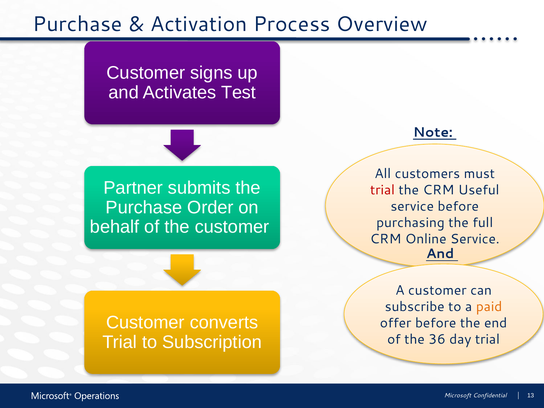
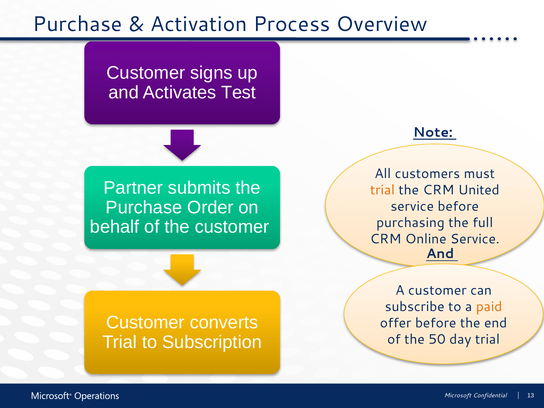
trial at (382, 190) colour: red -> orange
Useful: Useful -> United
36: 36 -> 50
